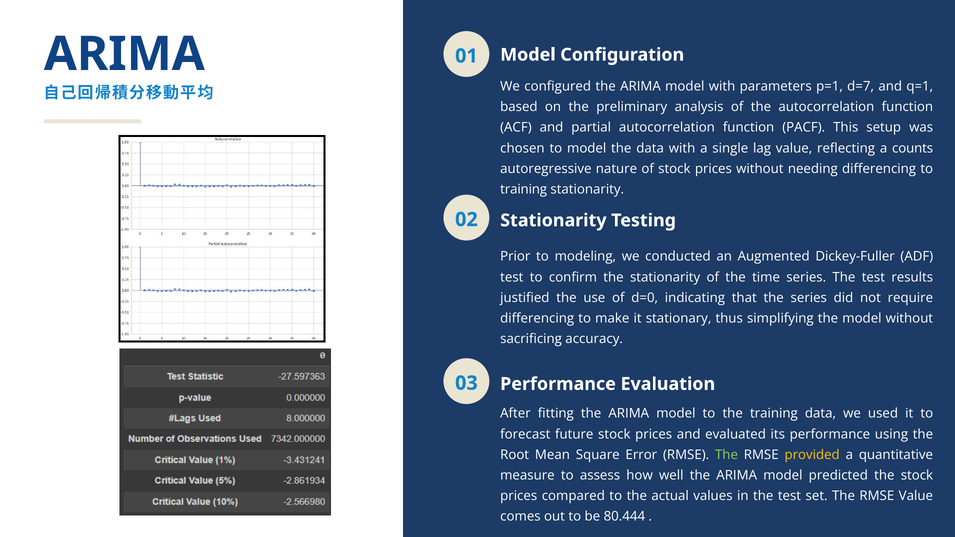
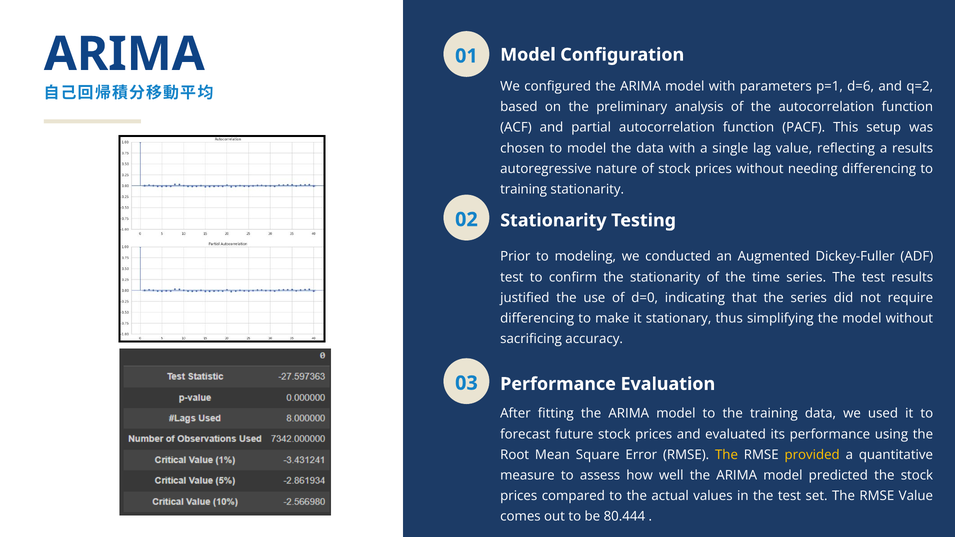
d=7: d=7 -> d=6
q=1: q=1 -> q=2
a counts: counts -> results
The at (727, 455) colour: light green -> yellow
